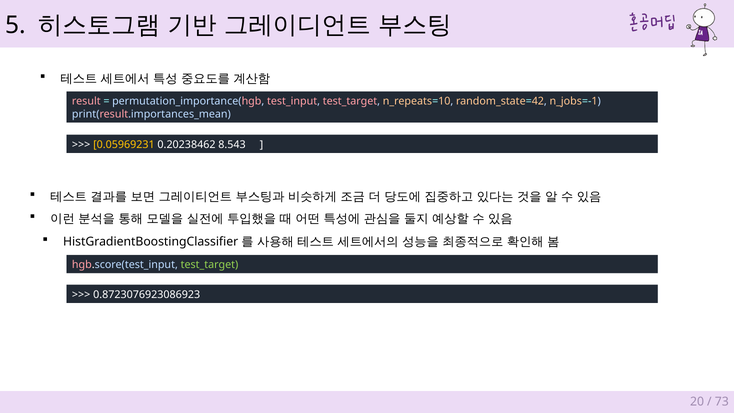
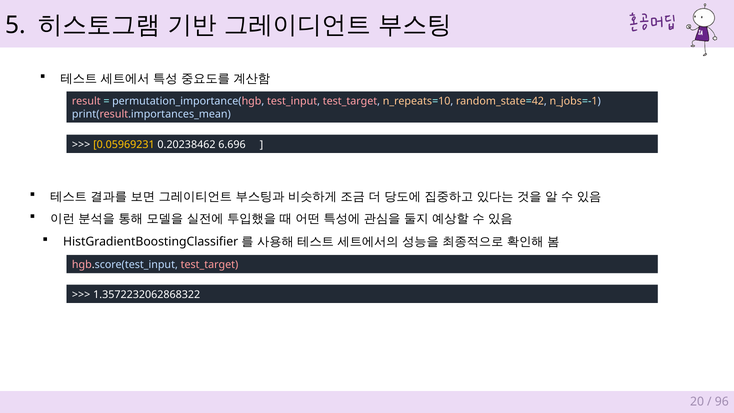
8.543: 8.543 -> 6.696
test_target at (209, 265) colour: light green -> pink
0.8723076923086923: 0.8723076923086923 -> 1.3572232062868322
73: 73 -> 96
